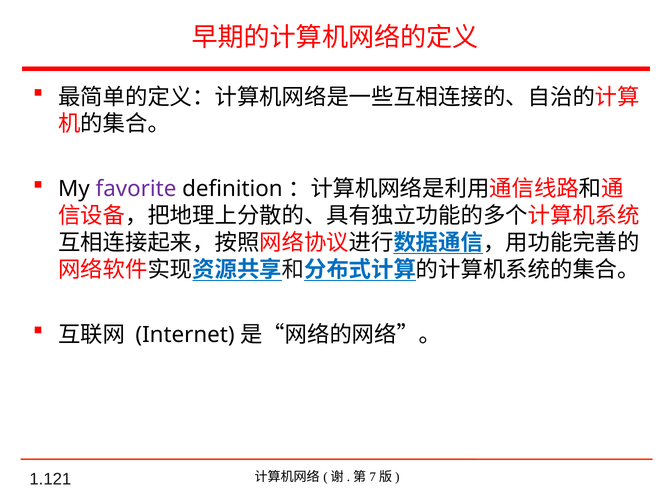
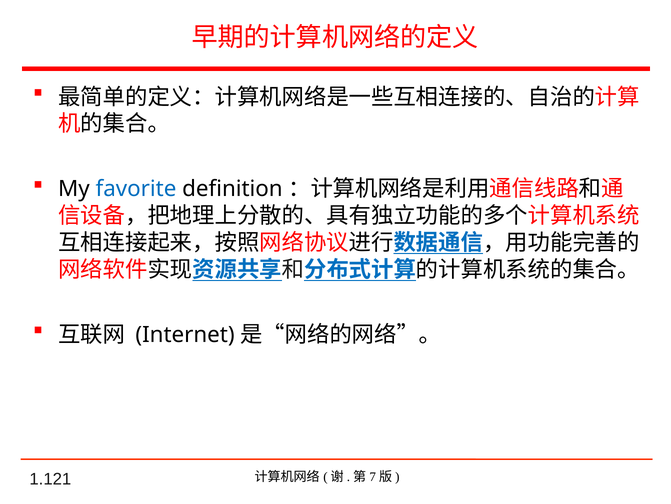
favorite colour: purple -> blue
